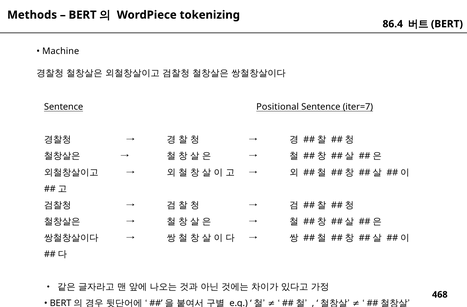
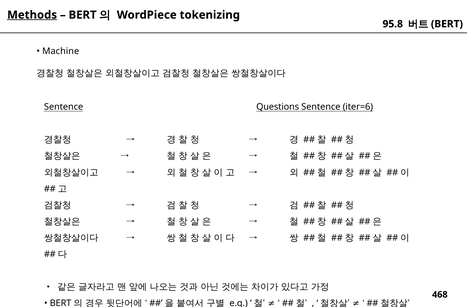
Methods underline: none -> present
86.4: 86.4 -> 95.8
Positional: Positional -> Questions
iter=7: iter=7 -> iter=6
